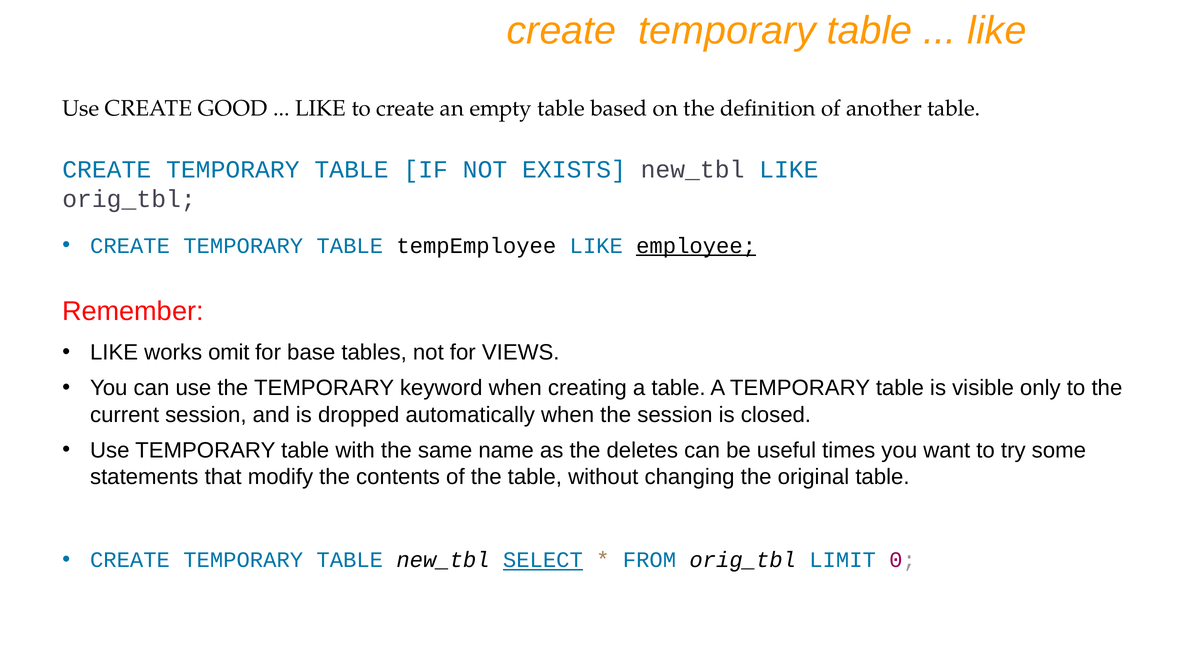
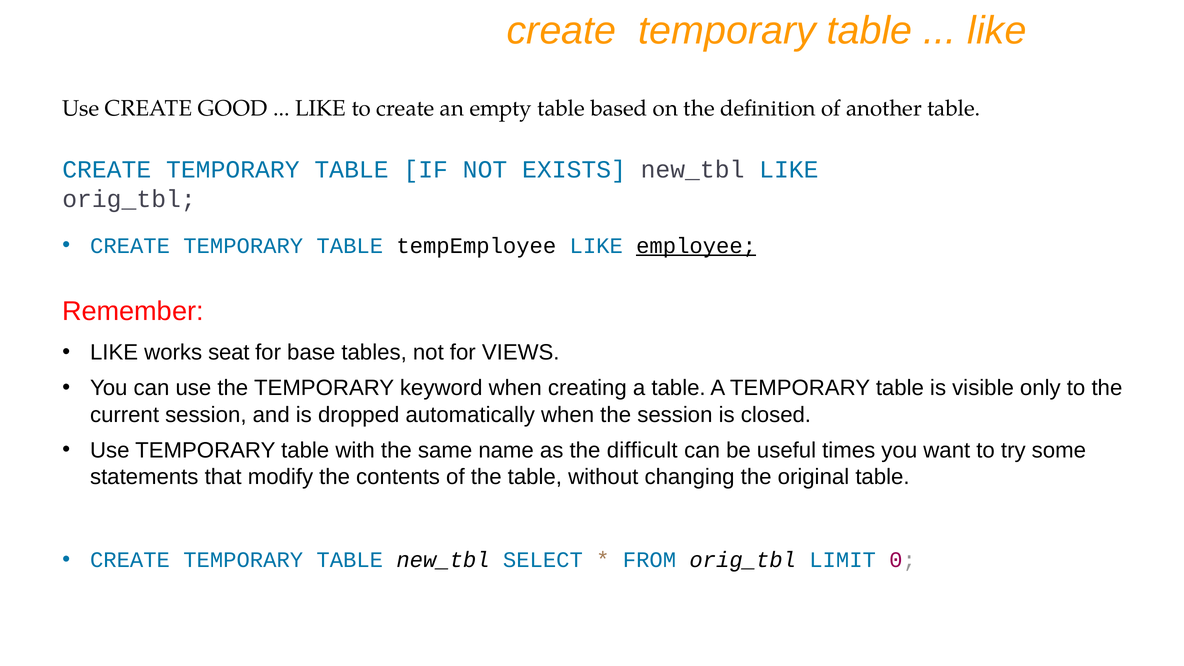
omit: omit -> seat
deletes: deletes -> difficult
SELECT underline: present -> none
